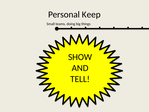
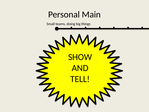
Keep: Keep -> Main
